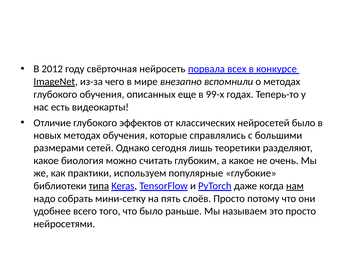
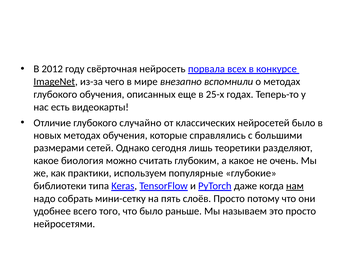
99-х: 99-х -> 25-х
эффектов: эффектов -> случайно
типа underline: present -> none
